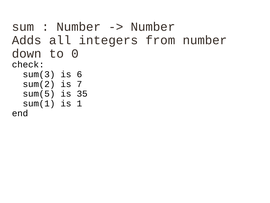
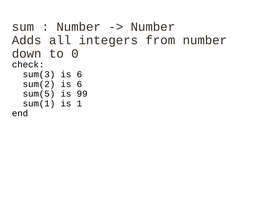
sum(2 is 7: 7 -> 6
35: 35 -> 99
